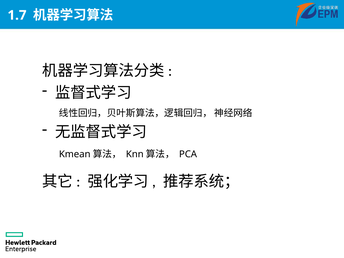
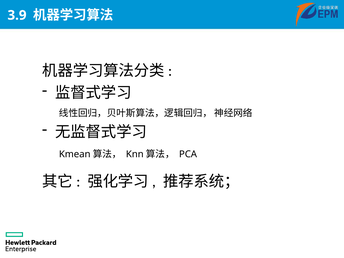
1.7: 1.7 -> 3.9
